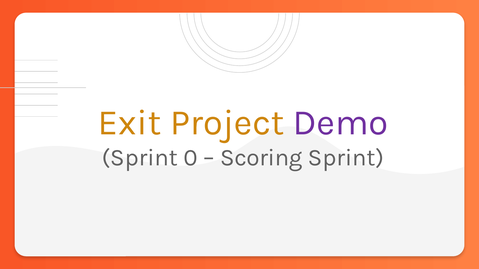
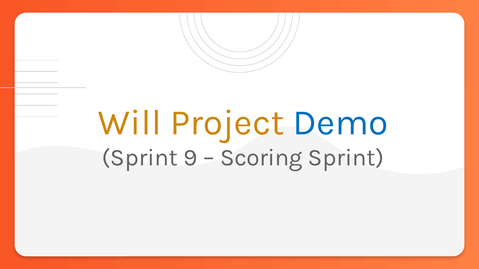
Exit: Exit -> Will
Demo colour: purple -> blue
0: 0 -> 9
